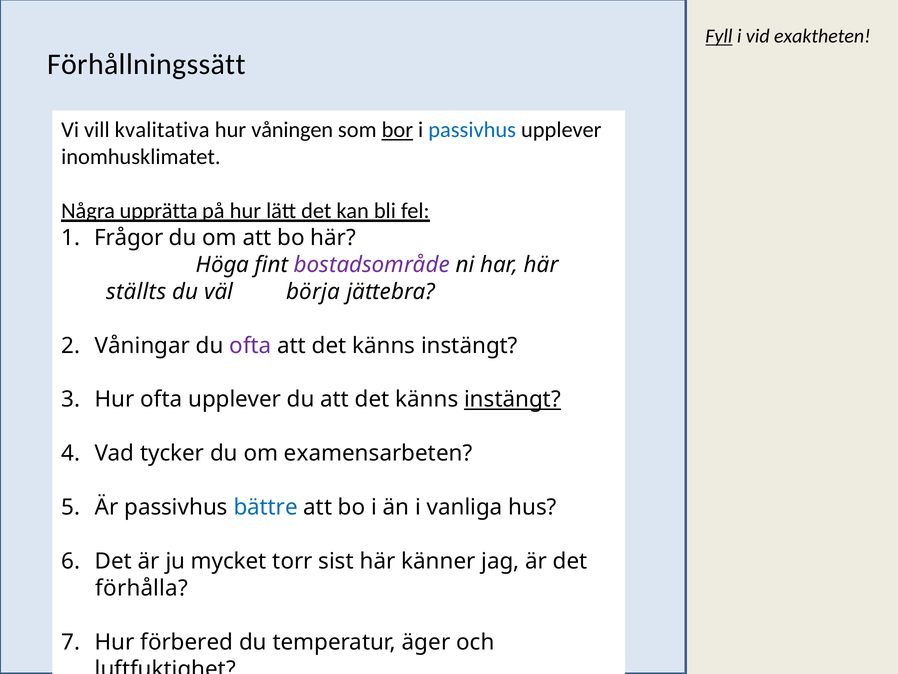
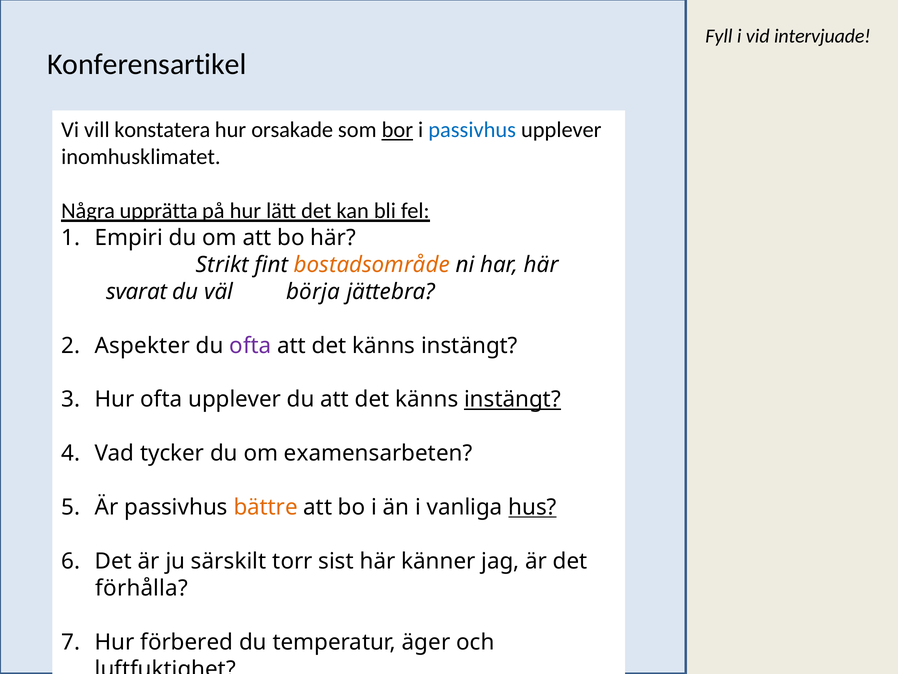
Fyll underline: present -> none
exaktheten: exaktheten -> intervjuade
Förhållningssätt: Förhållningssätt -> Konferensartikel
kvalitativa: kvalitativa -> konstatera
våningen: våningen -> orsakade
Frågor: Frågor -> Empiri
Höga: Höga -> Strikt
bostadsområde colour: purple -> orange
ställts: ställts -> svarat
Våningar: Våningar -> Aspekter
bättre colour: blue -> orange
hus underline: none -> present
mycket: mycket -> särskilt
